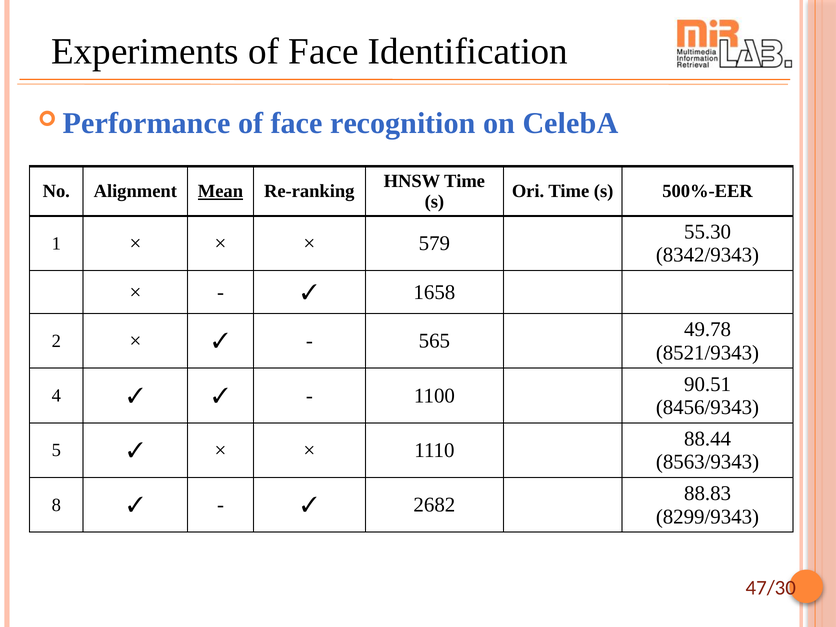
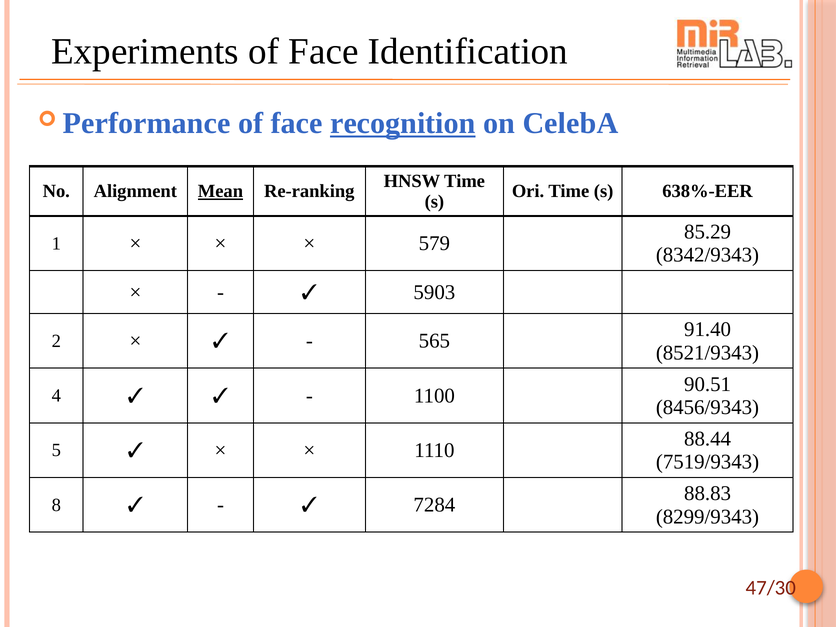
recognition underline: none -> present
500%-EER: 500%-EER -> 638%-EER
55.30: 55.30 -> 85.29
1658: 1658 -> 5903
49.78: 49.78 -> 91.40
8563/9343: 8563/9343 -> 7519/9343
2682: 2682 -> 7284
